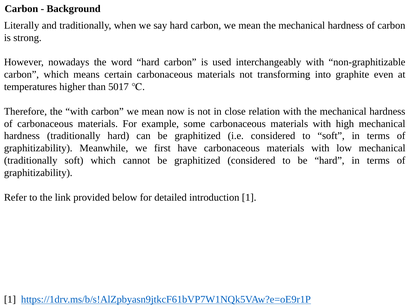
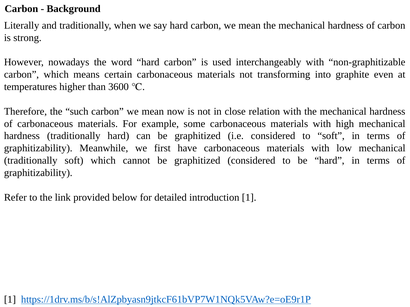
5017: 5017 -> 3600
the with: with -> such
